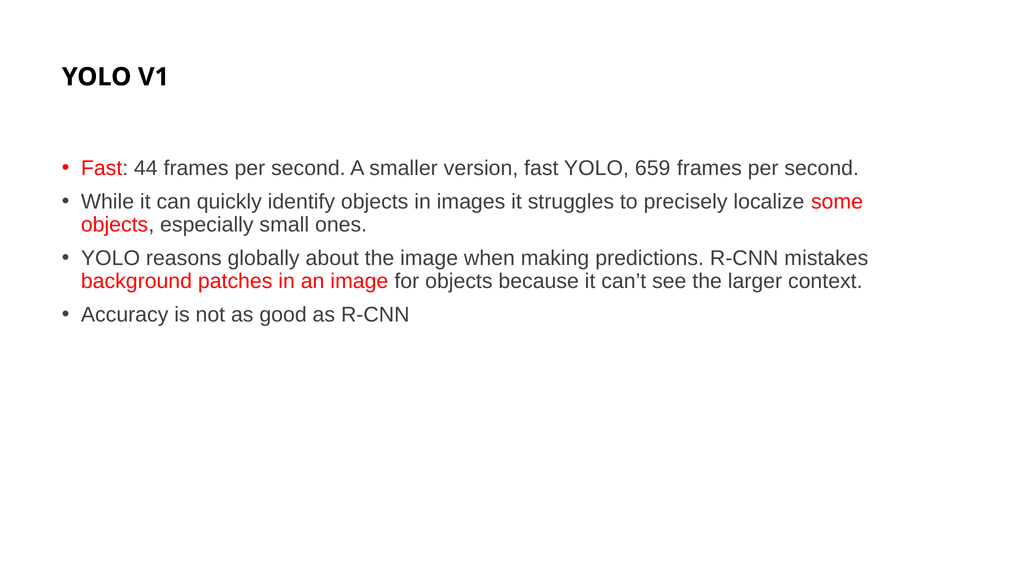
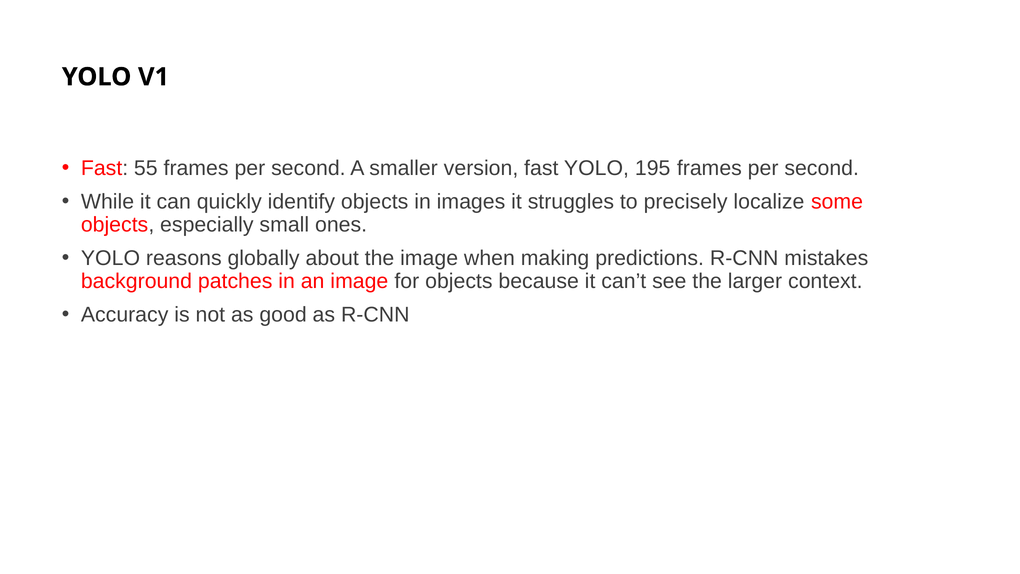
44: 44 -> 55
659: 659 -> 195
